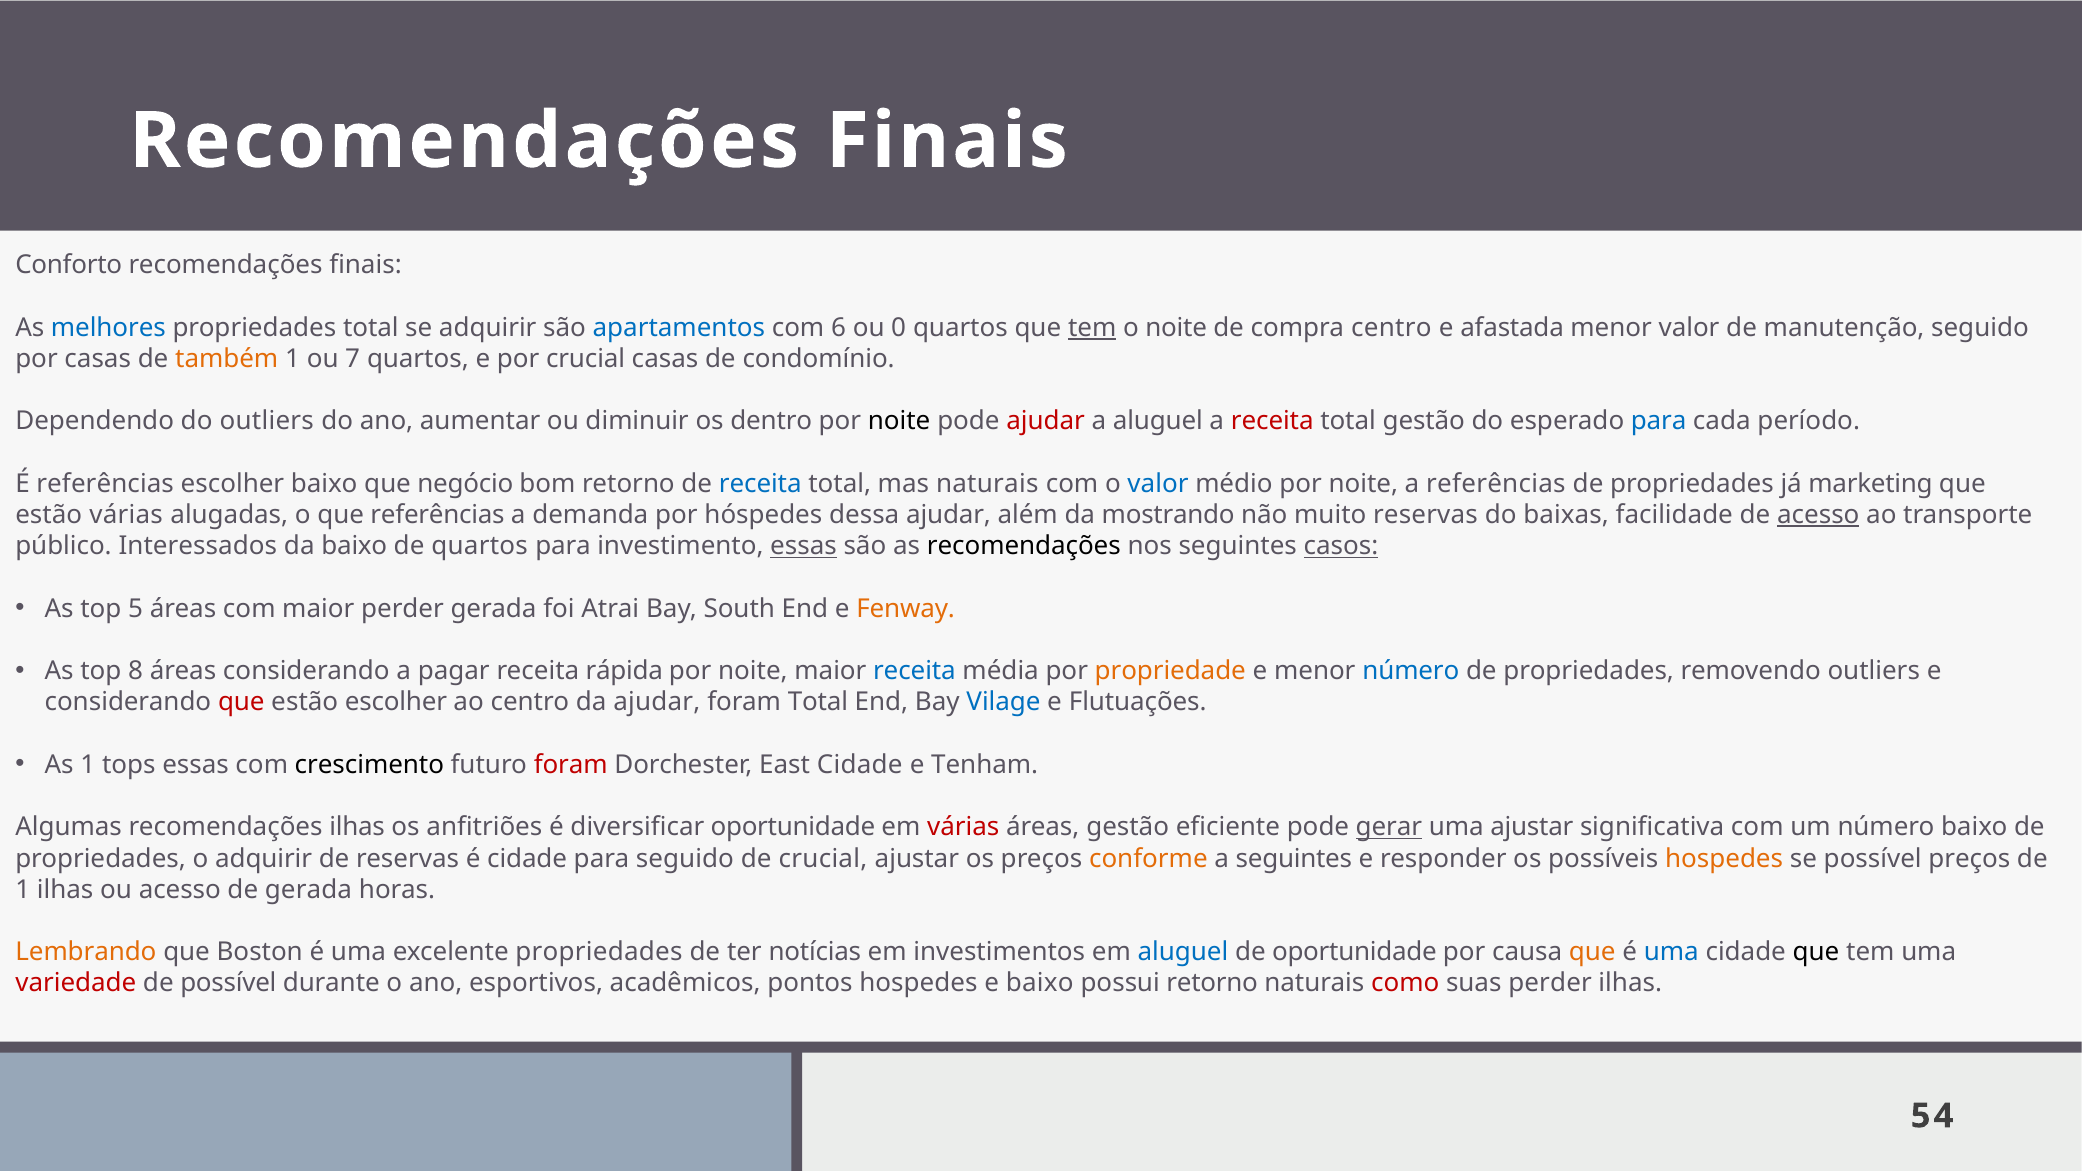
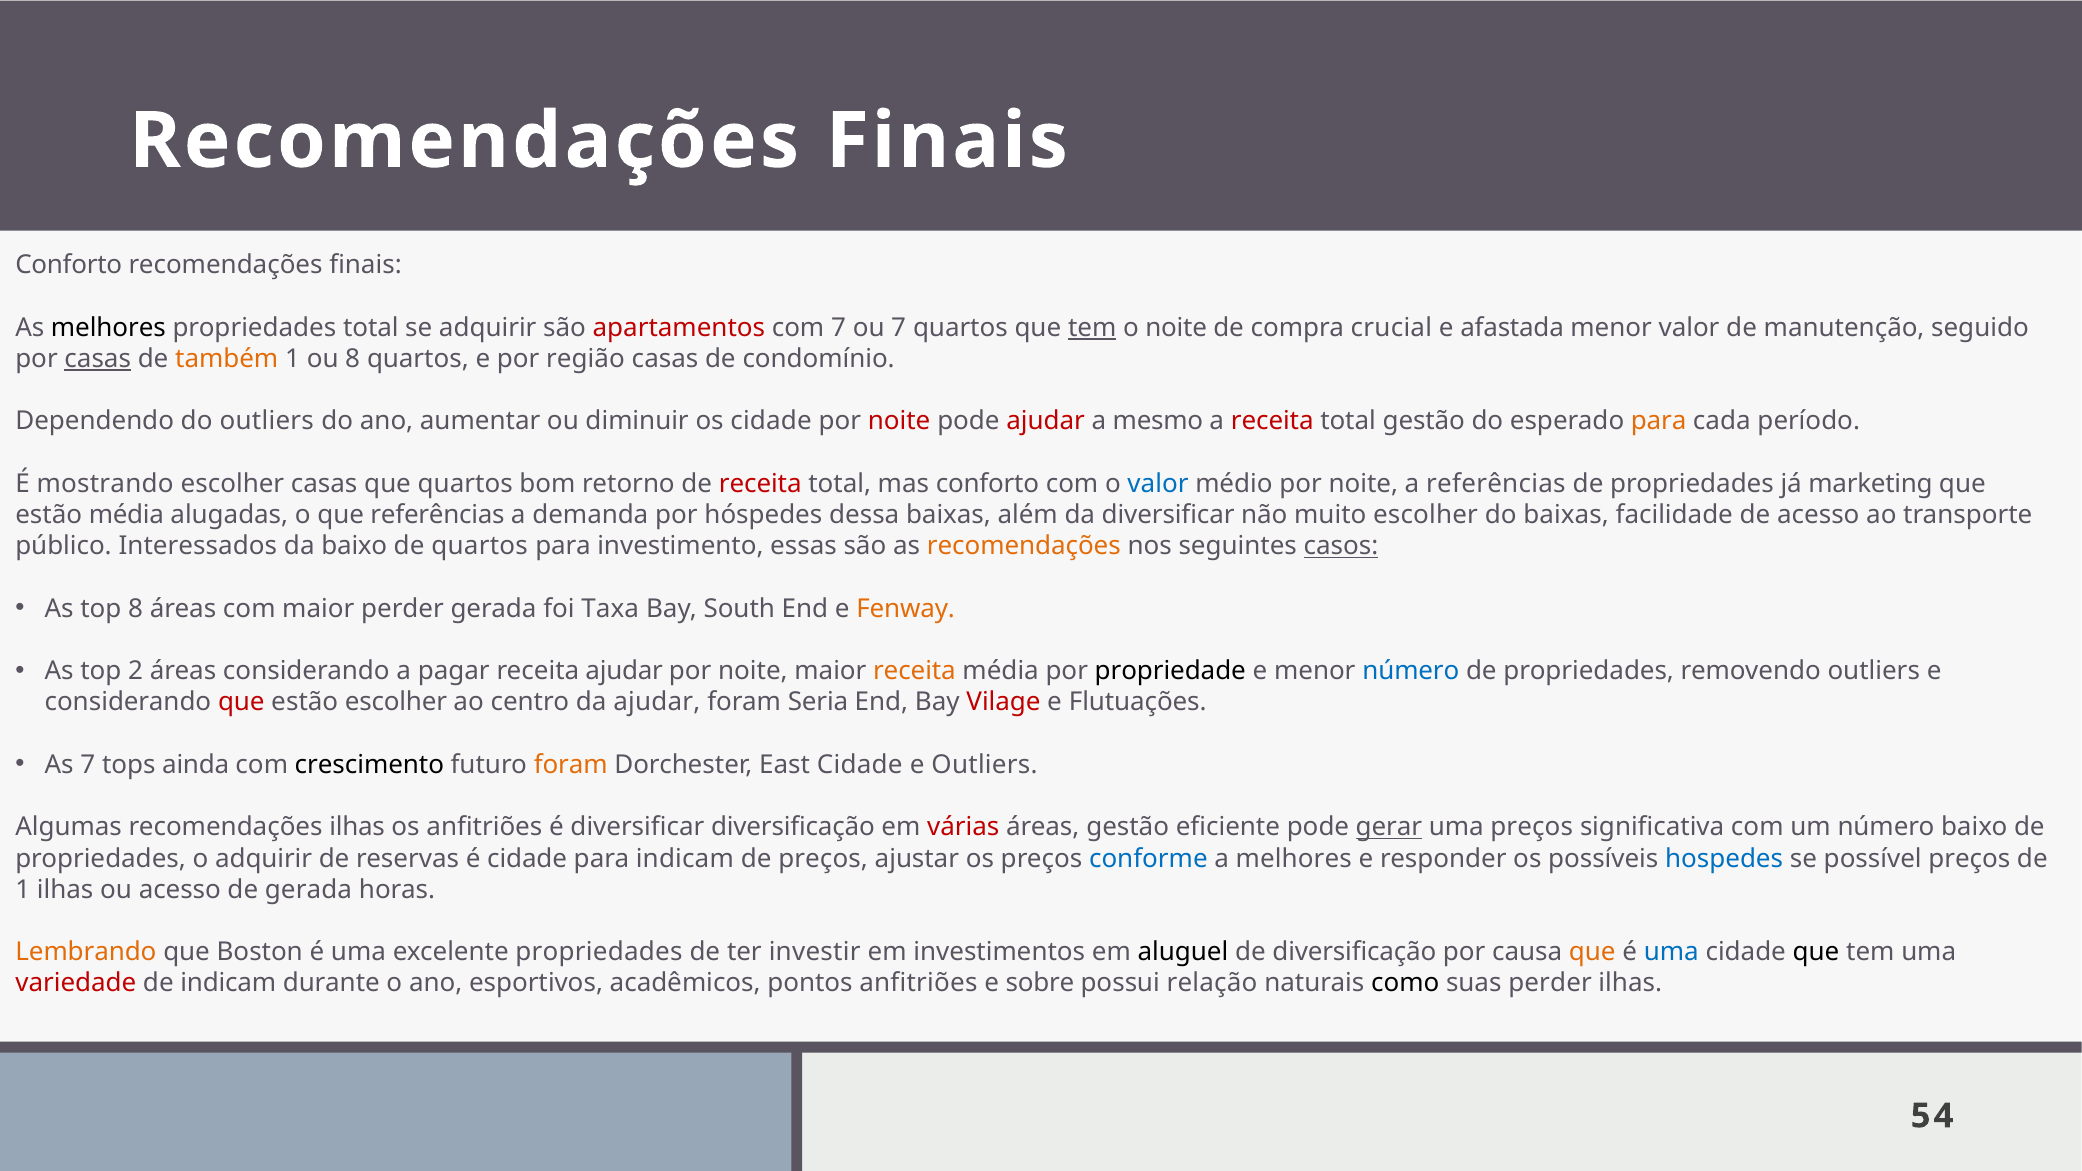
melhores at (108, 328) colour: blue -> black
apartamentos colour: blue -> red
com 6: 6 -> 7
ou 0: 0 -> 7
compra centro: centro -> crucial
casas at (98, 359) underline: none -> present
ou 7: 7 -> 8
por crucial: crucial -> região
os dentro: dentro -> cidade
noite at (899, 421) colour: black -> red
a aluguel: aluguel -> mesmo
para at (1659, 421) colour: blue -> orange
É referências: referências -> mostrando
escolher baixo: baixo -> casas
que negócio: negócio -> quartos
receita at (760, 484) colour: blue -> red
mas naturais: naturais -> conforto
estão várias: várias -> média
dessa ajudar: ajudar -> baixas
da mostrando: mostrando -> diversificar
muito reservas: reservas -> escolher
acesso at (1818, 515) underline: present -> none
essas at (804, 546) underline: present -> none
recomendações at (1024, 546) colour: black -> orange
top 5: 5 -> 8
Atrai: Atrai -> Taxa
8: 8 -> 2
receita rápida: rápida -> ajudar
receita at (914, 671) colour: blue -> orange
propriedade colour: orange -> black
foram Total: Total -> Seria
Vilage colour: blue -> red
As 1: 1 -> 7
tops essas: essas -> ainda
foram at (571, 765) colour: red -> orange
e Tenham: Tenham -> Outliers
diversificar oportunidade: oportunidade -> diversificação
uma ajustar: ajustar -> preços
para seguido: seguido -> indicam
de crucial: crucial -> preços
conforme colour: orange -> blue
a seguintes: seguintes -> melhores
hospedes at (1724, 859) colour: orange -> blue
notícias: notícias -> investir
aluguel at (1183, 952) colour: blue -> black
de oportunidade: oportunidade -> diversificação
de possível: possível -> indicam
pontos hospedes: hospedes -> anfitriões
e baixo: baixo -> sobre
possui retorno: retorno -> relação
como colour: red -> black
